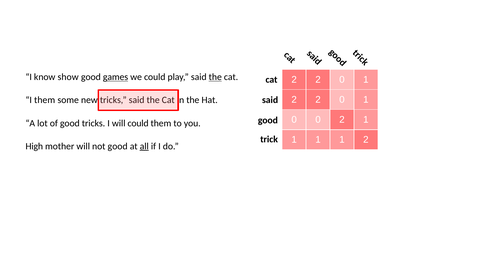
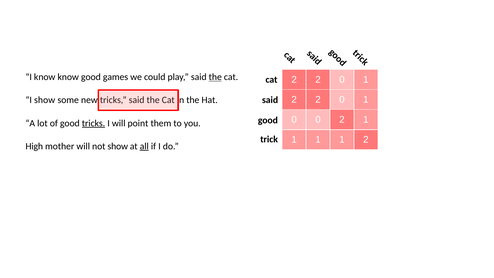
know show: show -> know
games underline: present -> none
I them: them -> show
tricks at (94, 123) underline: none -> present
will could: could -> point
not good: good -> show
